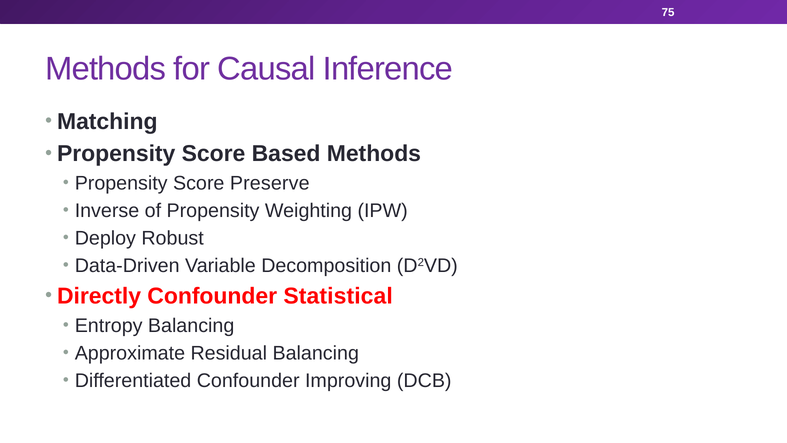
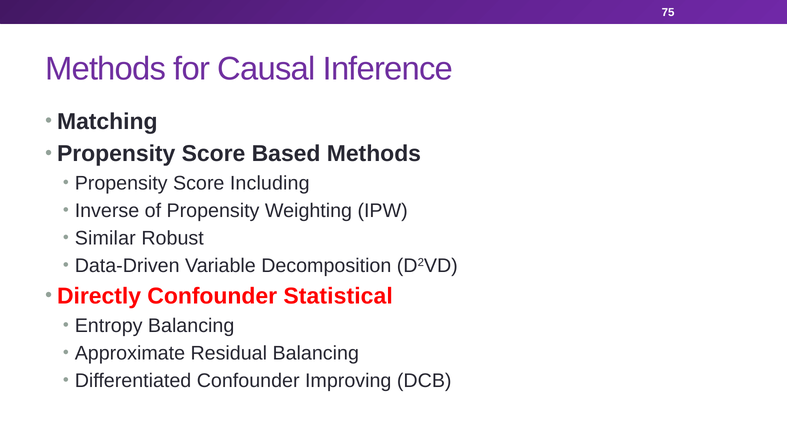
Preserve: Preserve -> Including
Deploy: Deploy -> Similar
